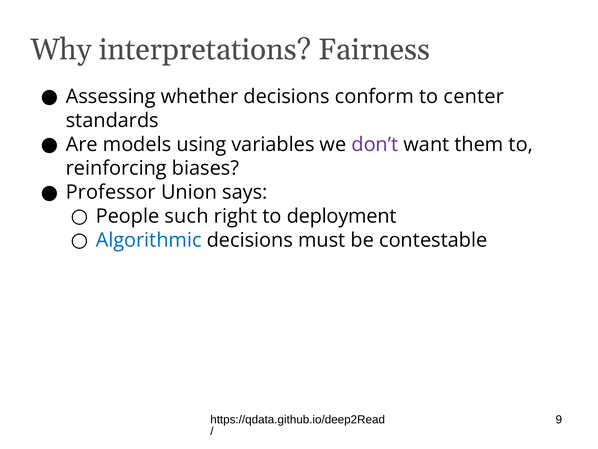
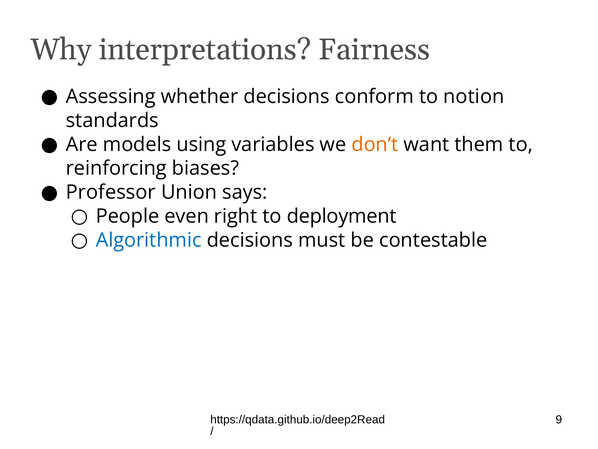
center: center -> notion
don’t colour: purple -> orange
such: such -> even
